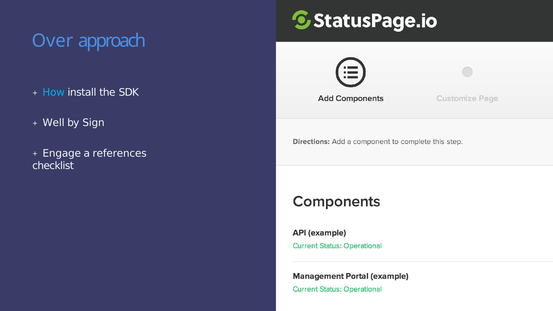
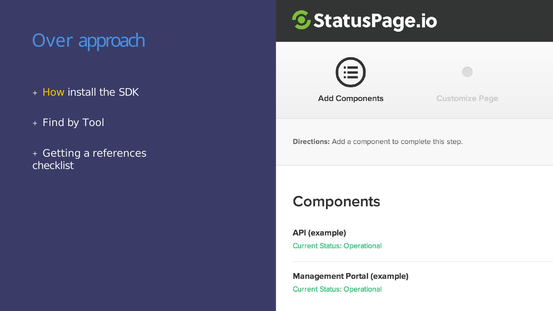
How colour: light blue -> yellow
Well: Well -> Find
Sign: Sign -> Tool
Engage: Engage -> Getting
